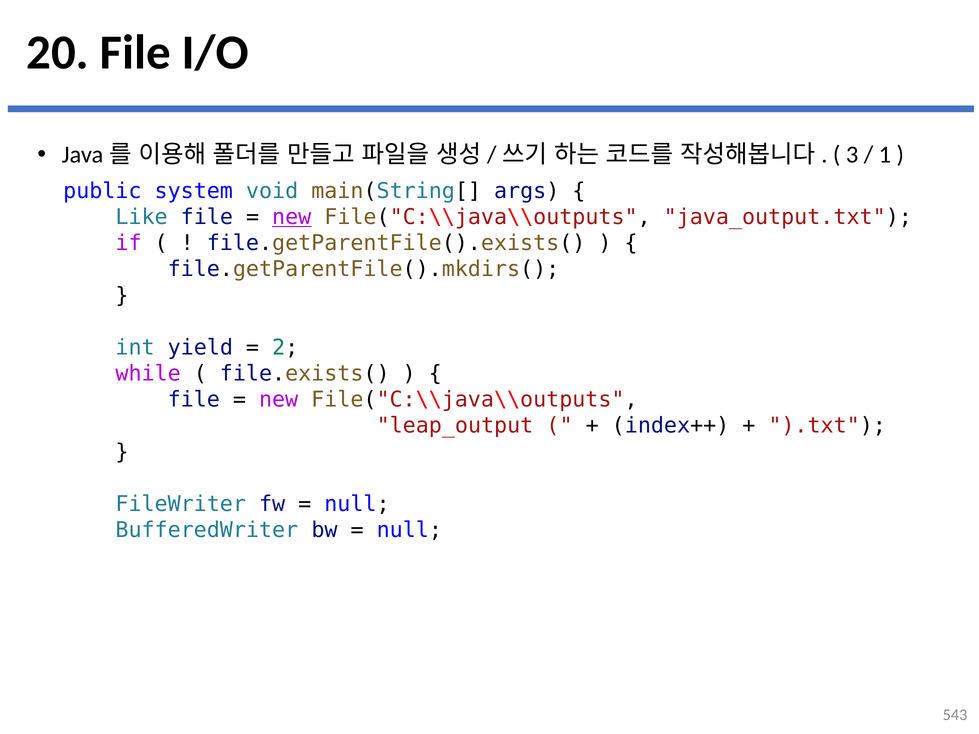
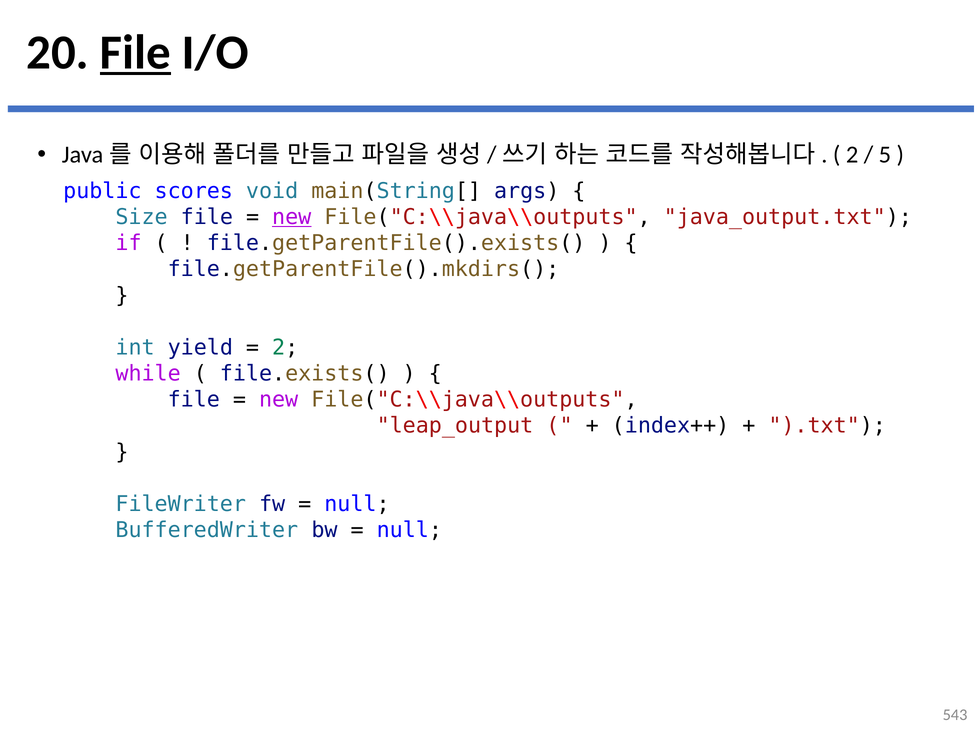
File at (135, 52) underline: none -> present
3 at (852, 155): 3 -> 2
1: 1 -> 5
system: system -> scores
Like: Like -> Size
